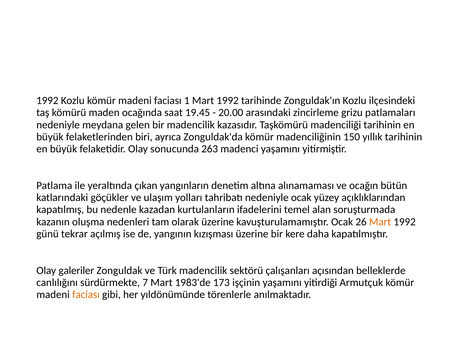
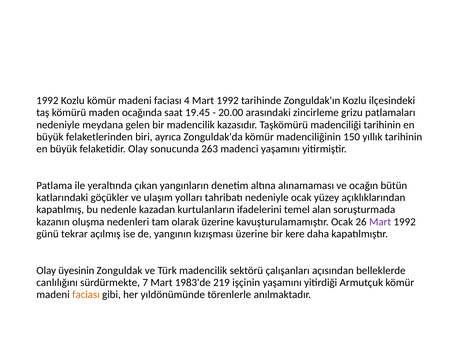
1: 1 -> 4
Mart at (380, 221) colour: orange -> purple
galeriler: galeriler -> üyesinin
173: 173 -> 219
